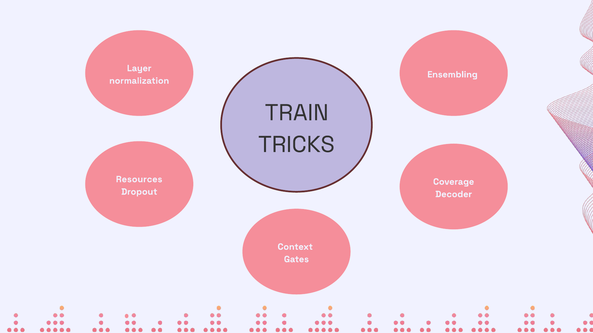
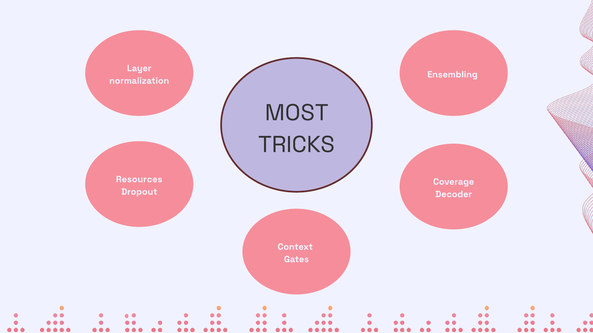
TRAIN: TRAIN -> MOST
